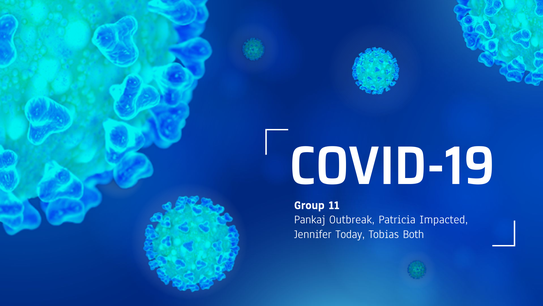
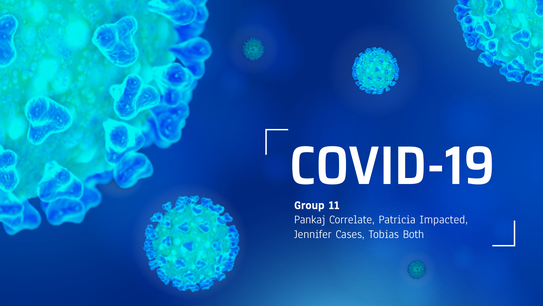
Outbreak: Outbreak -> Correlate
Today: Today -> Cases
